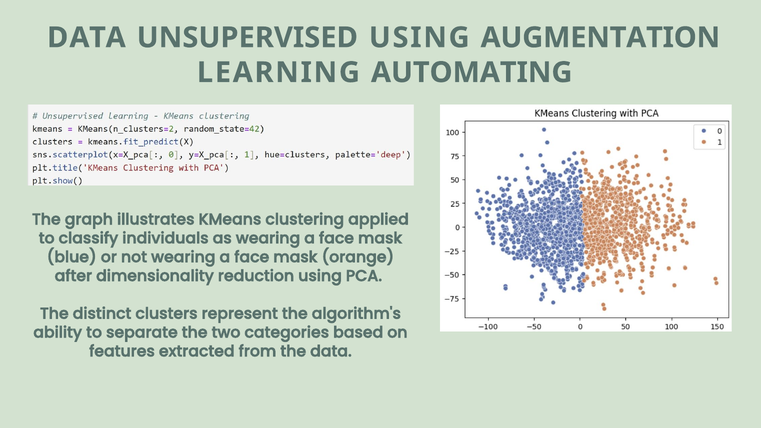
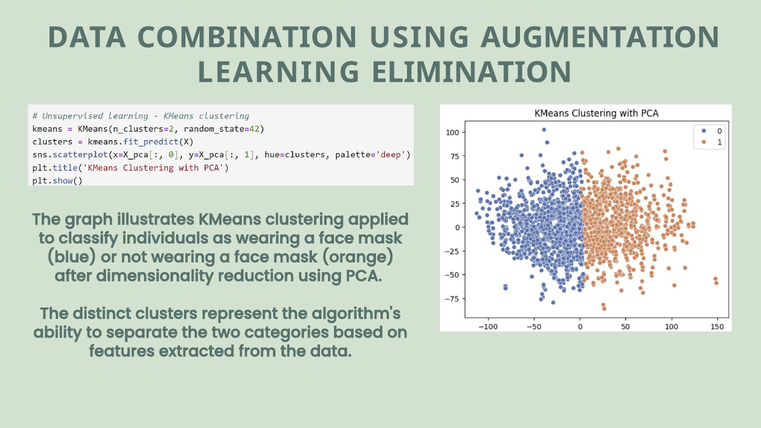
UNSUPERVISED: UNSUPERVISED -> COMBINATION
AUTOMATING: AUTOMATING -> ELIMINATION
